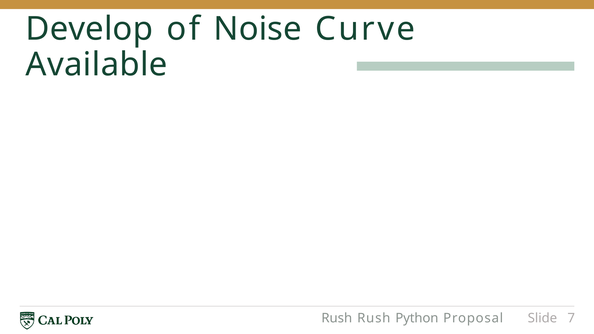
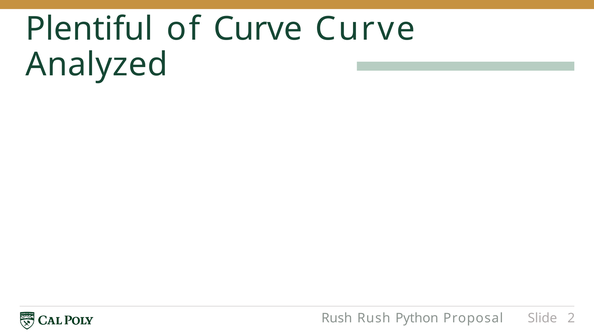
Develop: Develop -> Plentiful
of Noise: Noise -> Curve
Available: Available -> Analyzed
7: 7 -> 2
